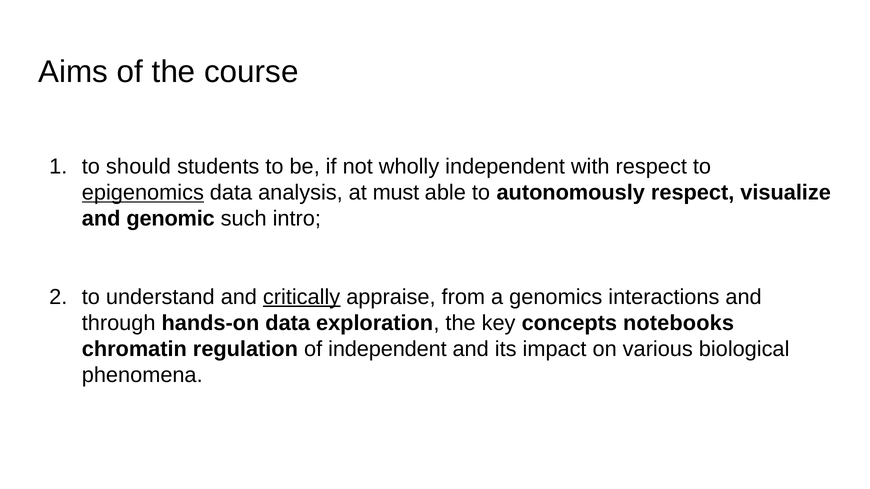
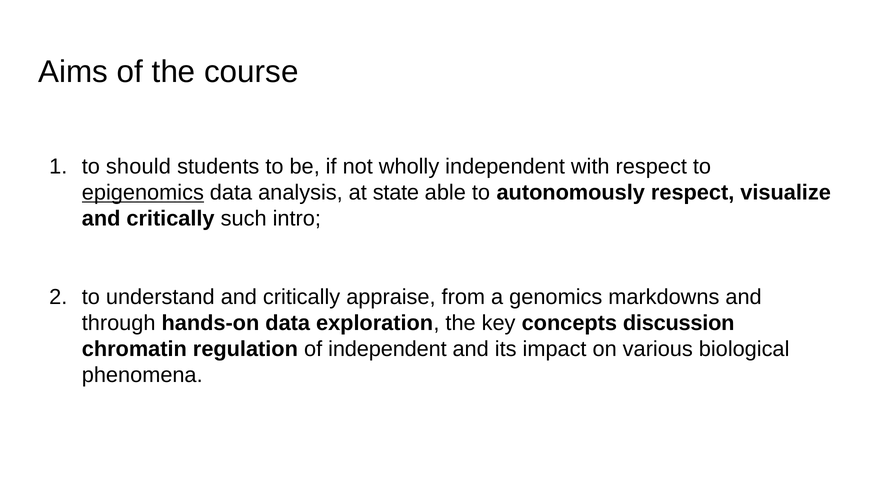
must: must -> state
genomic at (171, 219): genomic -> critically
critically at (302, 297) underline: present -> none
interactions: interactions -> markdowns
notebooks: notebooks -> discussion
